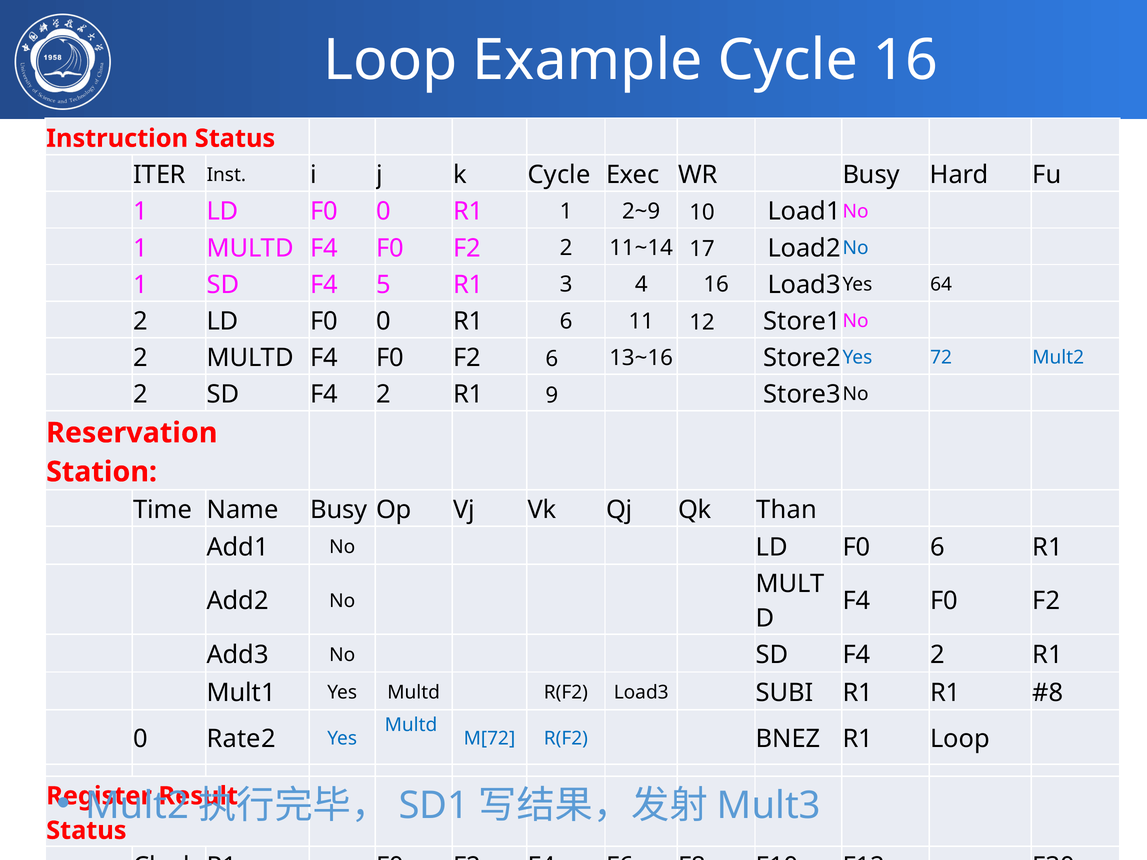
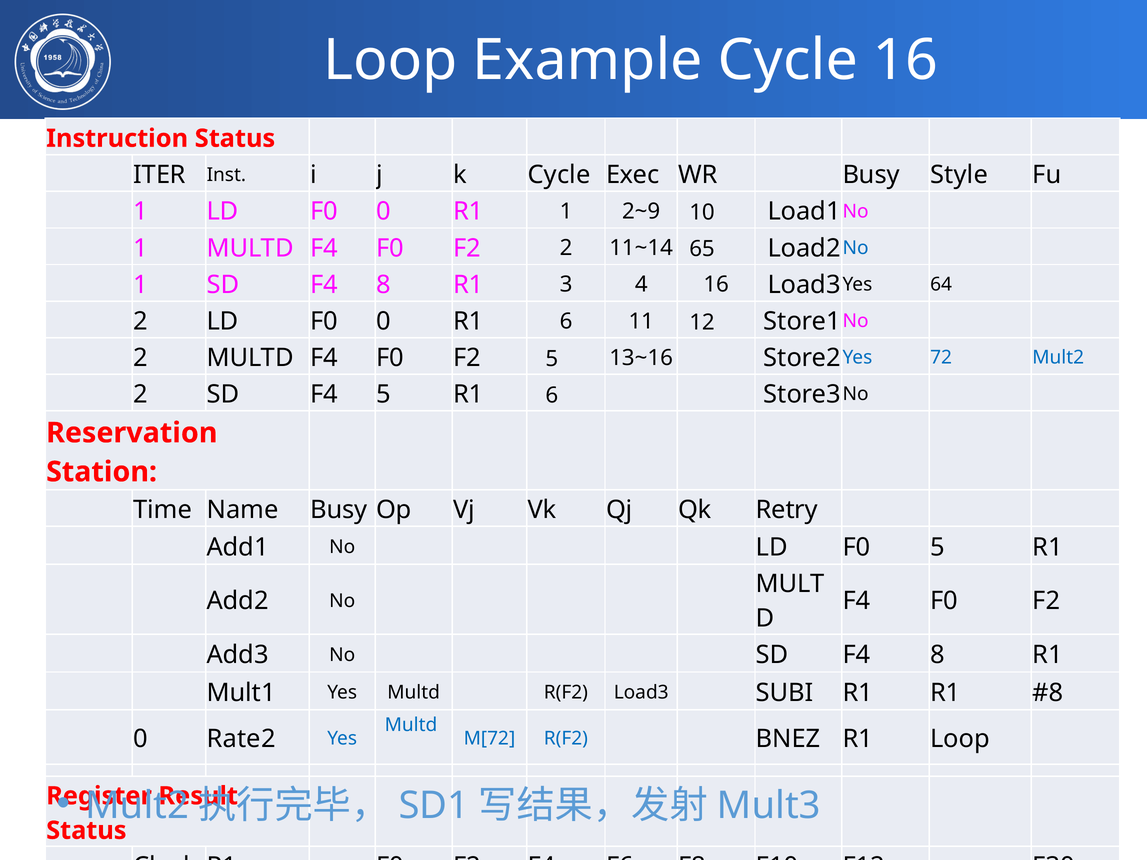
Hard: Hard -> Style
17: 17 -> 65
1 SD F4 5: 5 -> 8
F2 6: 6 -> 5
2 SD F4 2: 2 -> 5
9 at (552, 395): 9 -> 6
Than: Than -> Retry
F0 6: 6 -> 5
No SD F4 2: 2 -> 8
